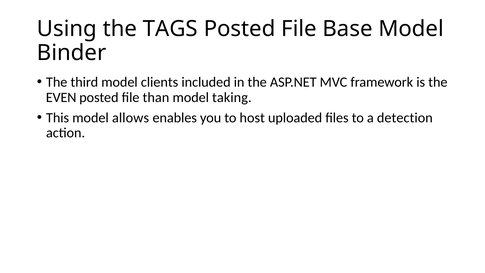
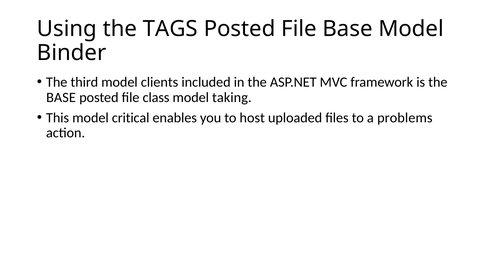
EVEN at (61, 97): EVEN -> BASE
than: than -> class
allows: allows -> critical
detection: detection -> problems
